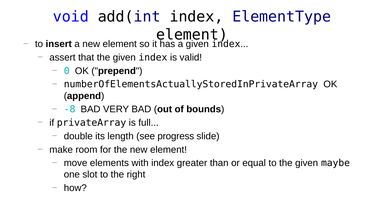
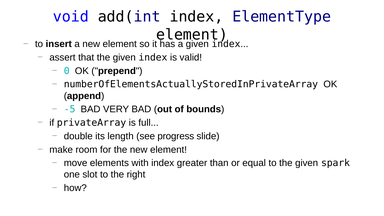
-8: -8 -> -5
maybe: maybe -> spark
